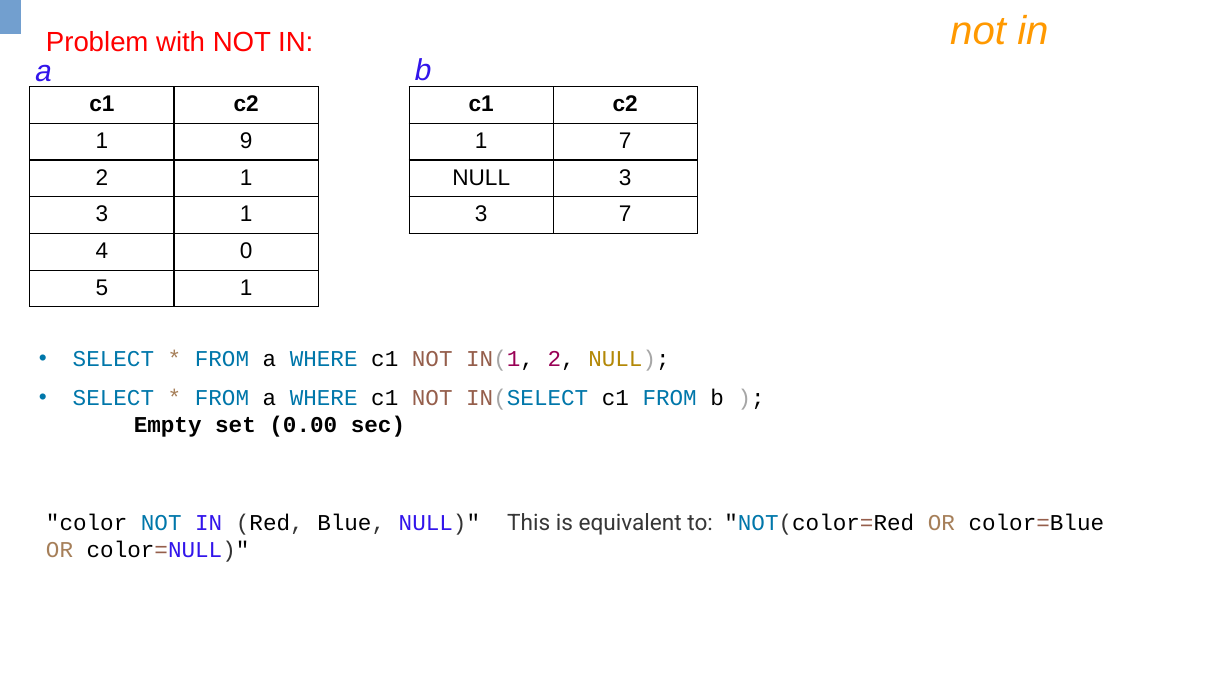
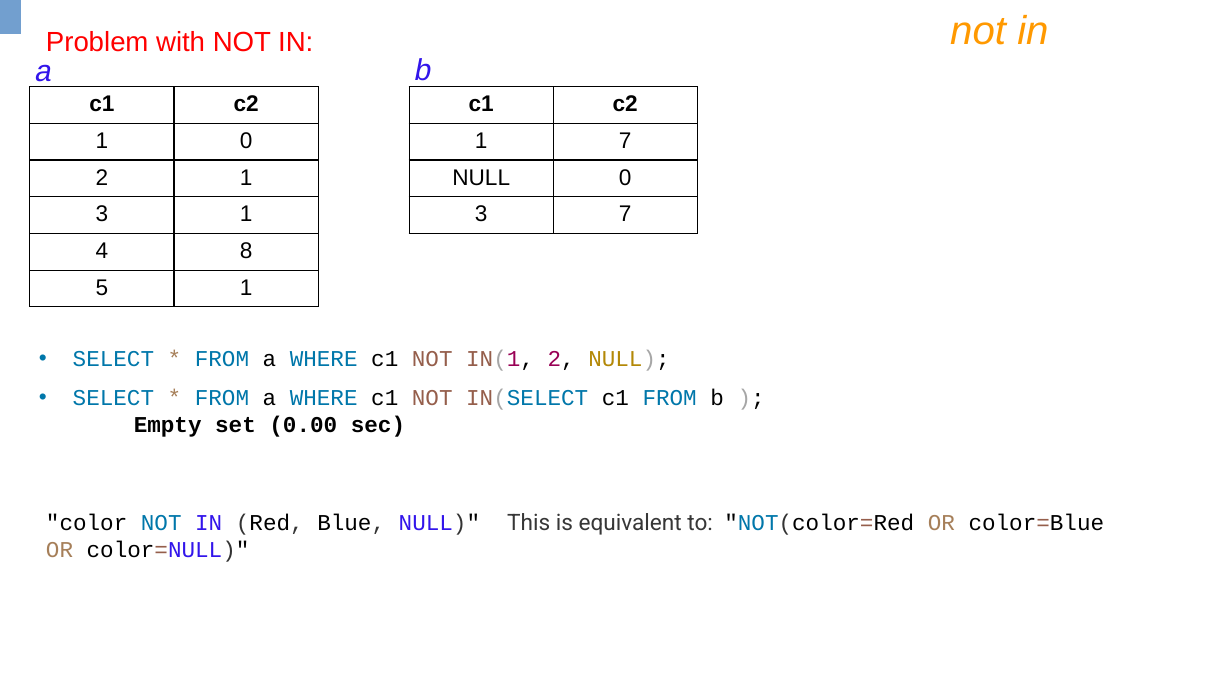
1 9: 9 -> 0
NULL 3: 3 -> 0
0: 0 -> 8
